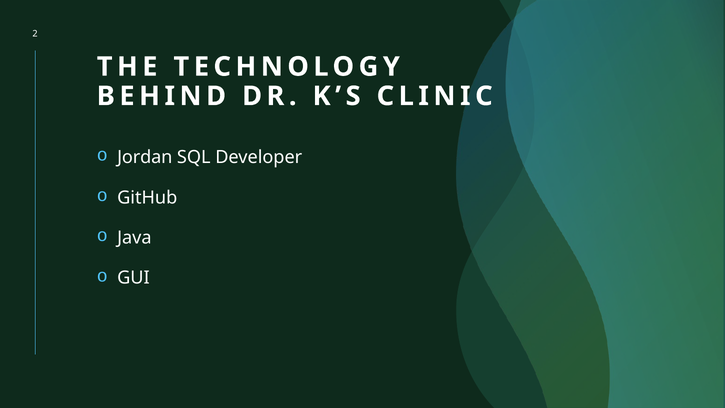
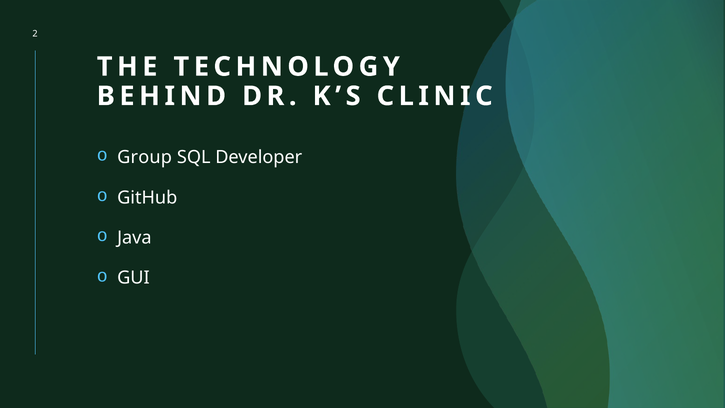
Jordan: Jordan -> Group
